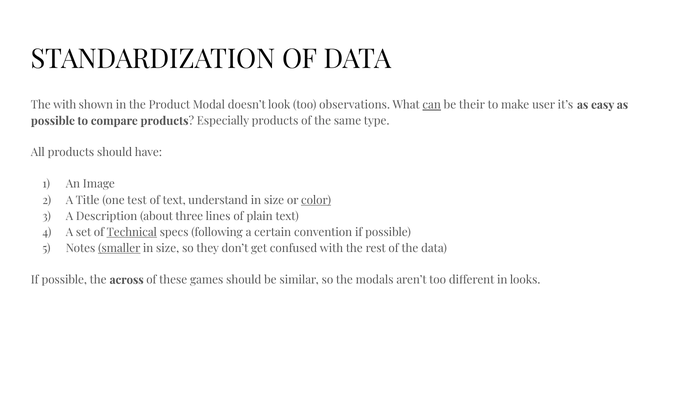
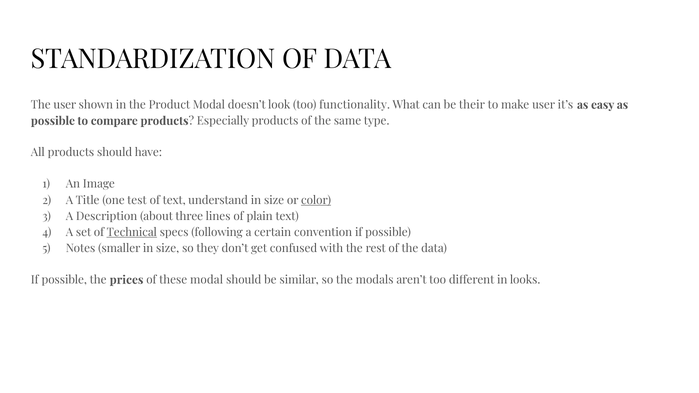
The with: with -> user
observations: observations -> functionality
can underline: present -> none
smaller underline: present -> none
across: across -> prices
these games: games -> modal
